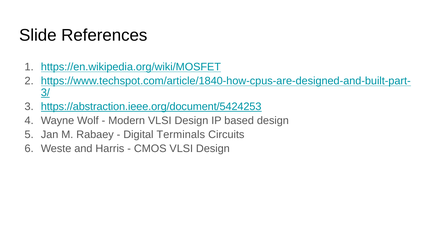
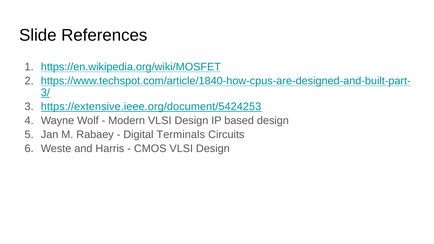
https://abstraction.ieee.org/document/5424253: https://abstraction.ieee.org/document/5424253 -> https://extensive.ieee.org/document/5424253
